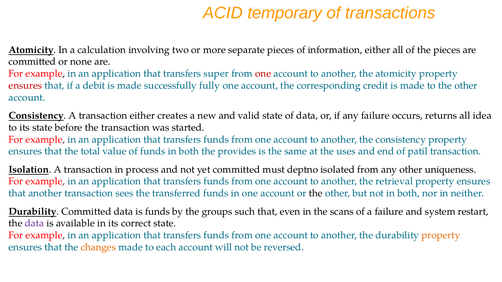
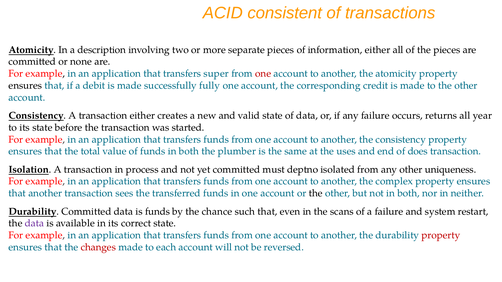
temporary: temporary -> consistent
calculation: calculation -> description
ensures at (25, 86) colour: red -> black
idea: idea -> year
provides: provides -> plumber
patil: patil -> does
retrieval: retrieval -> complex
groups: groups -> chance
property at (441, 236) colour: orange -> red
changes colour: orange -> red
